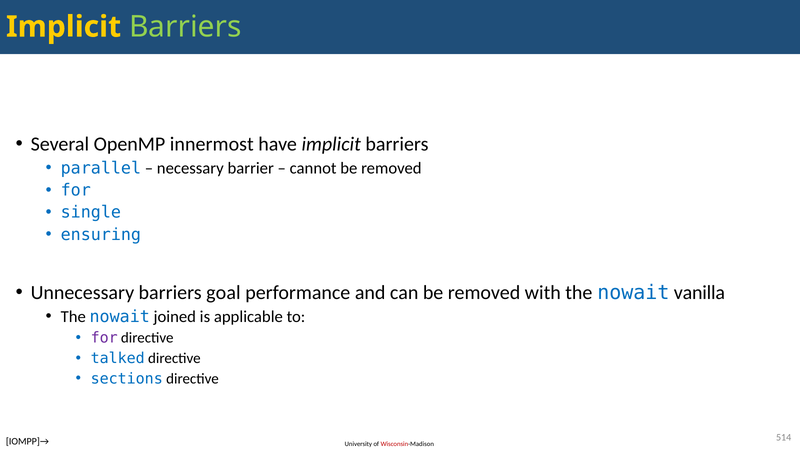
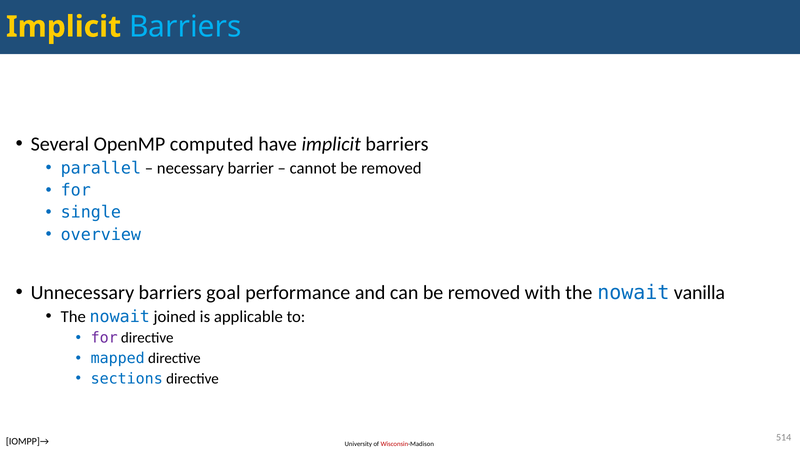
Barriers at (185, 27) colour: light green -> light blue
innermost: innermost -> computed
ensuring: ensuring -> overview
talked: talked -> mapped
